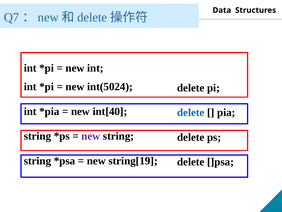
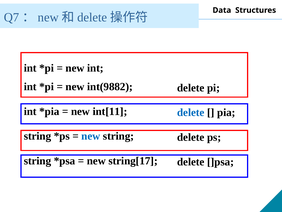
int(5024: int(5024 -> int(9882
int[40: int[40 -> int[11
new at (91, 136) colour: purple -> blue
string[19: string[19 -> string[17
